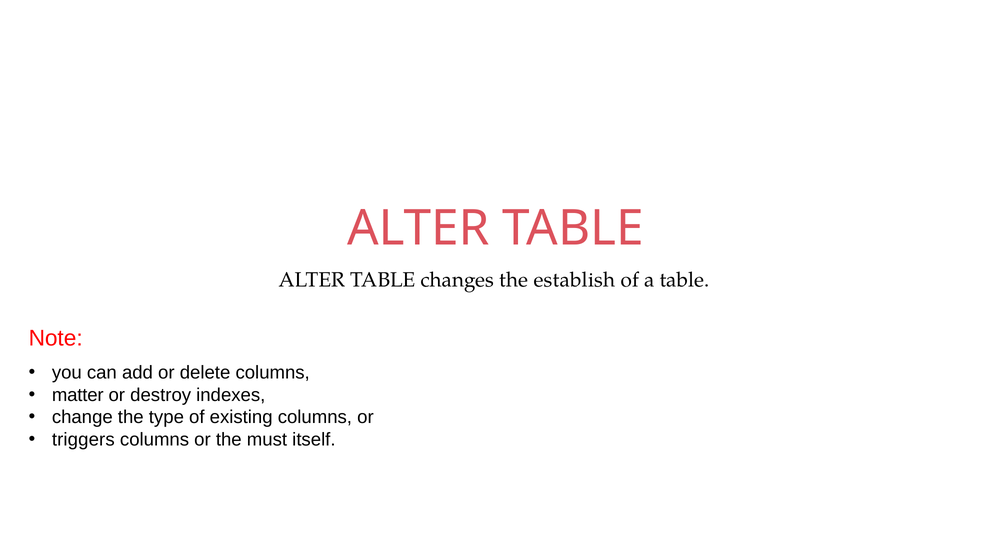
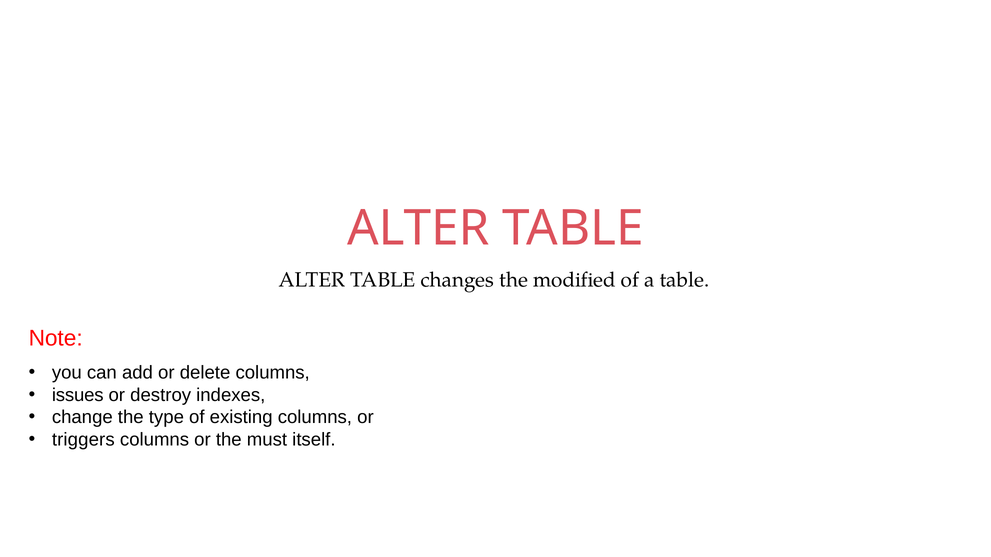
establish: establish -> modified
matter: matter -> issues
